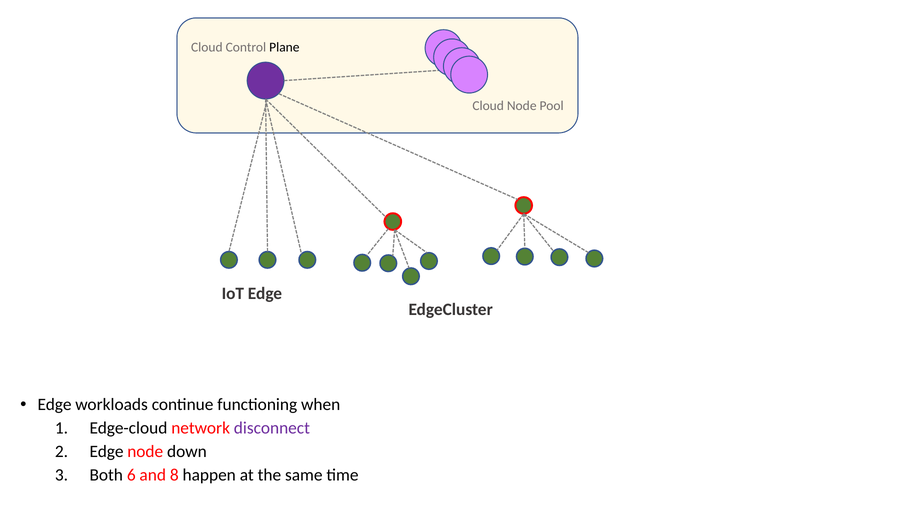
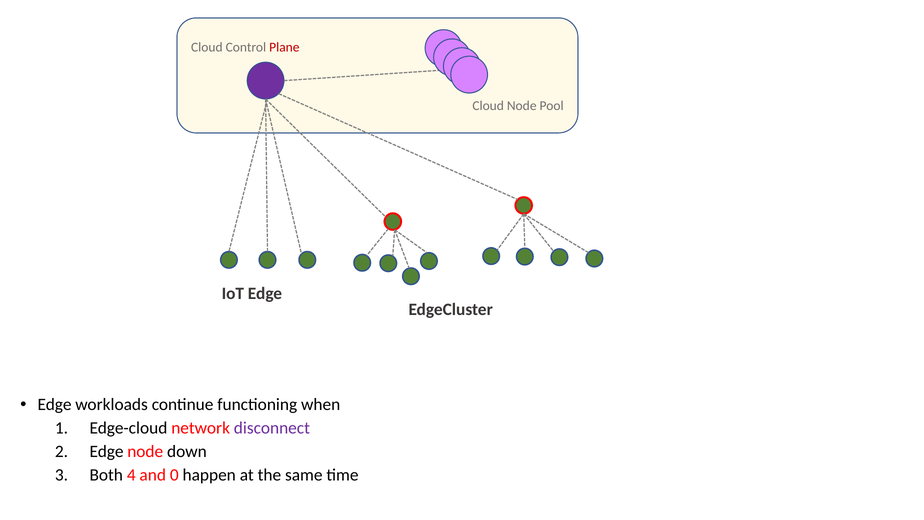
Plane colour: black -> red
6: 6 -> 4
8: 8 -> 0
